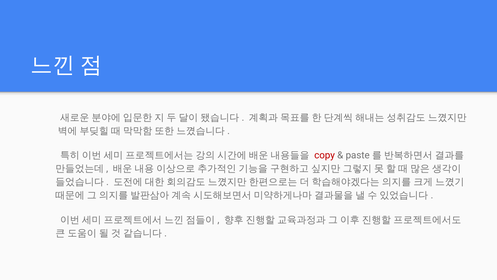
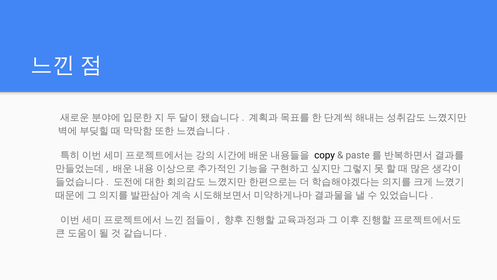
copy colour: red -> black
